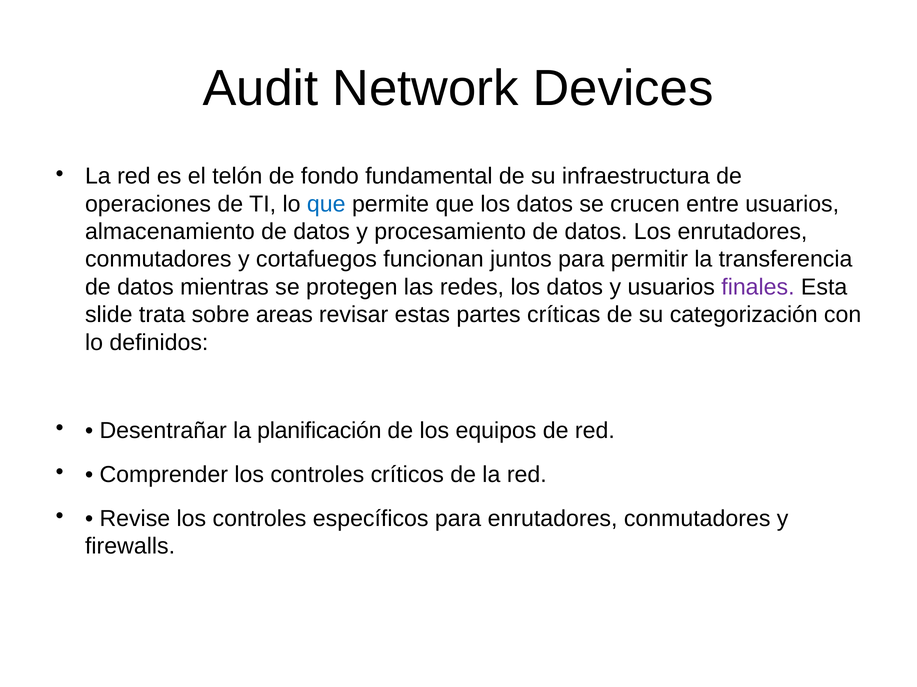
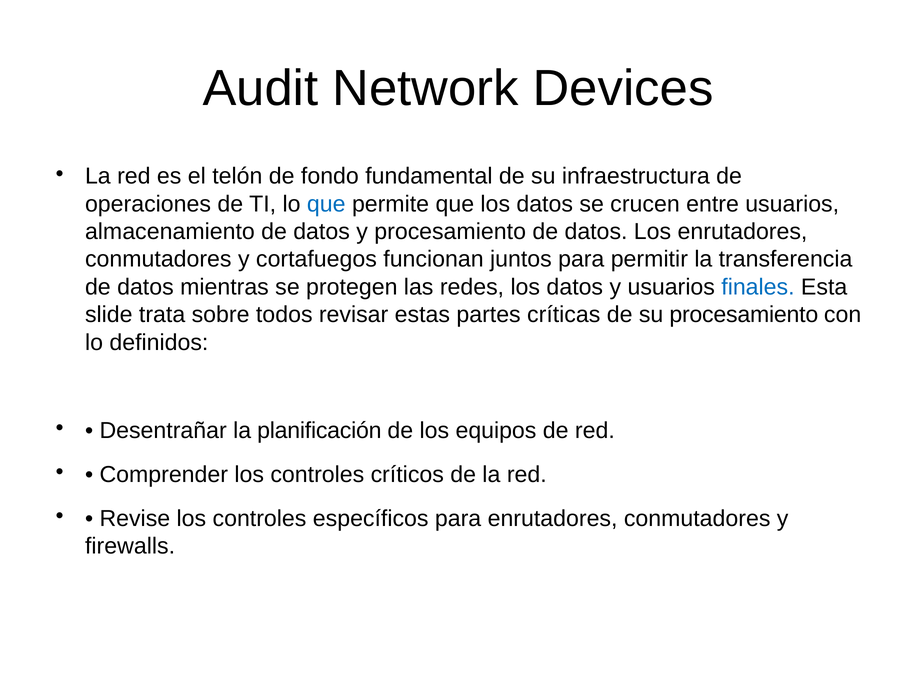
finales colour: purple -> blue
areas: areas -> todos
su categorización: categorización -> procesamiento
